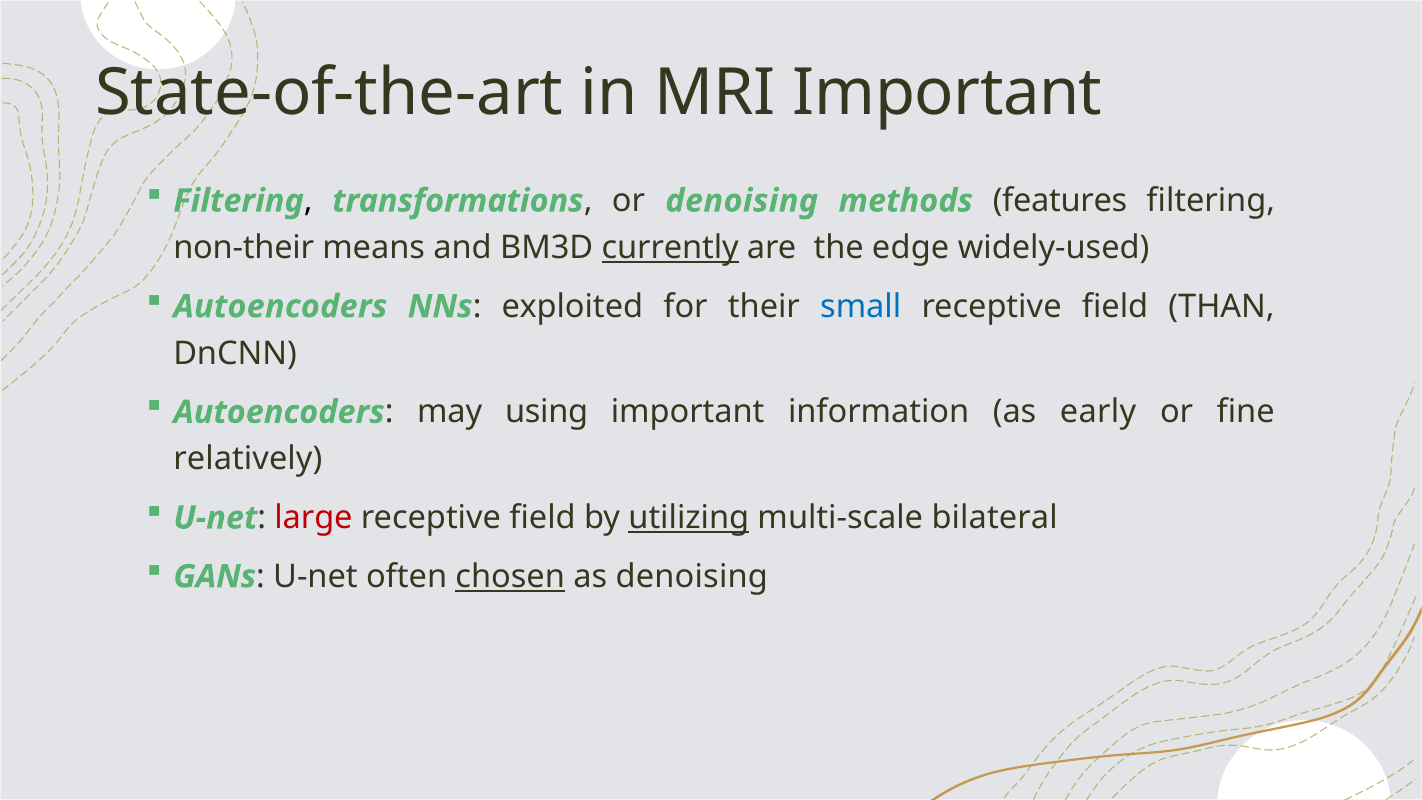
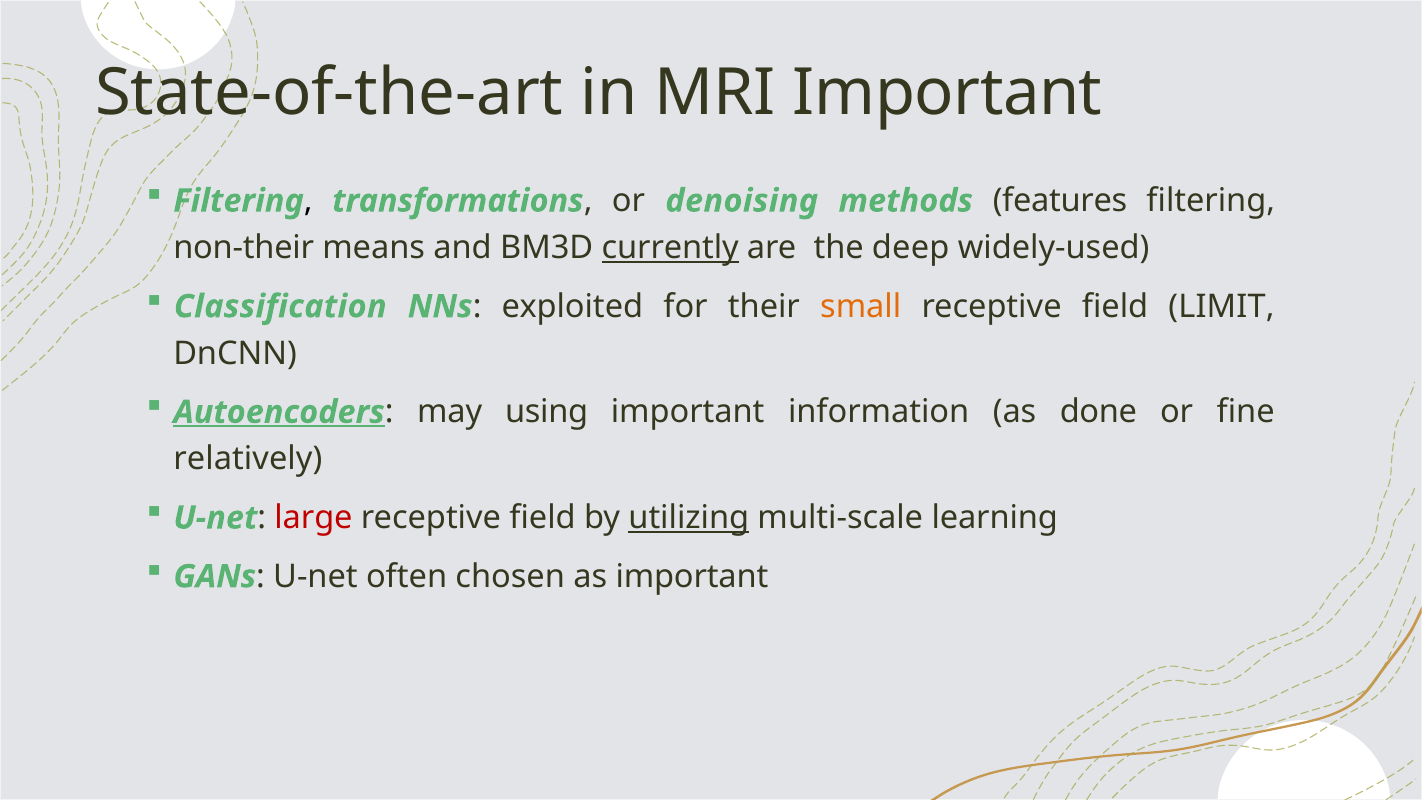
edge: edge -> deep
Autoencoders at (280, 306): Autoencoders -> Classification
small colour: blue -> orange
THAN: THAN -> LIMIT
Autoencoders at (279, 412) underline: none -> present
early: early -> done
bilateral: bilateral -> learning
chosen underline: present -> none
as denoising: denoising -> important
